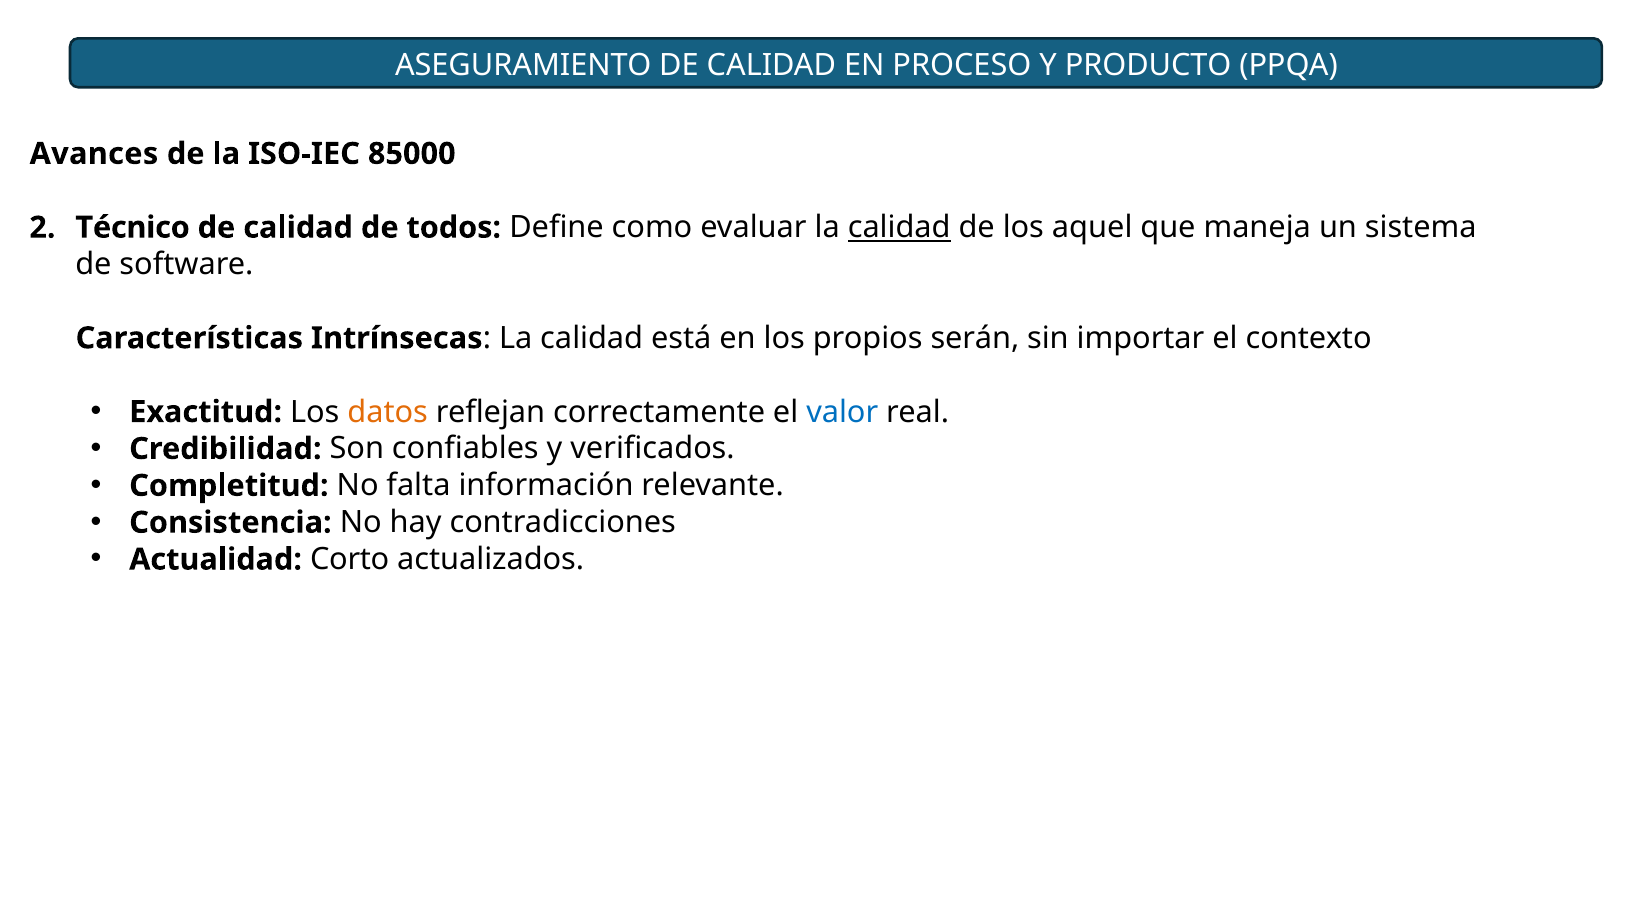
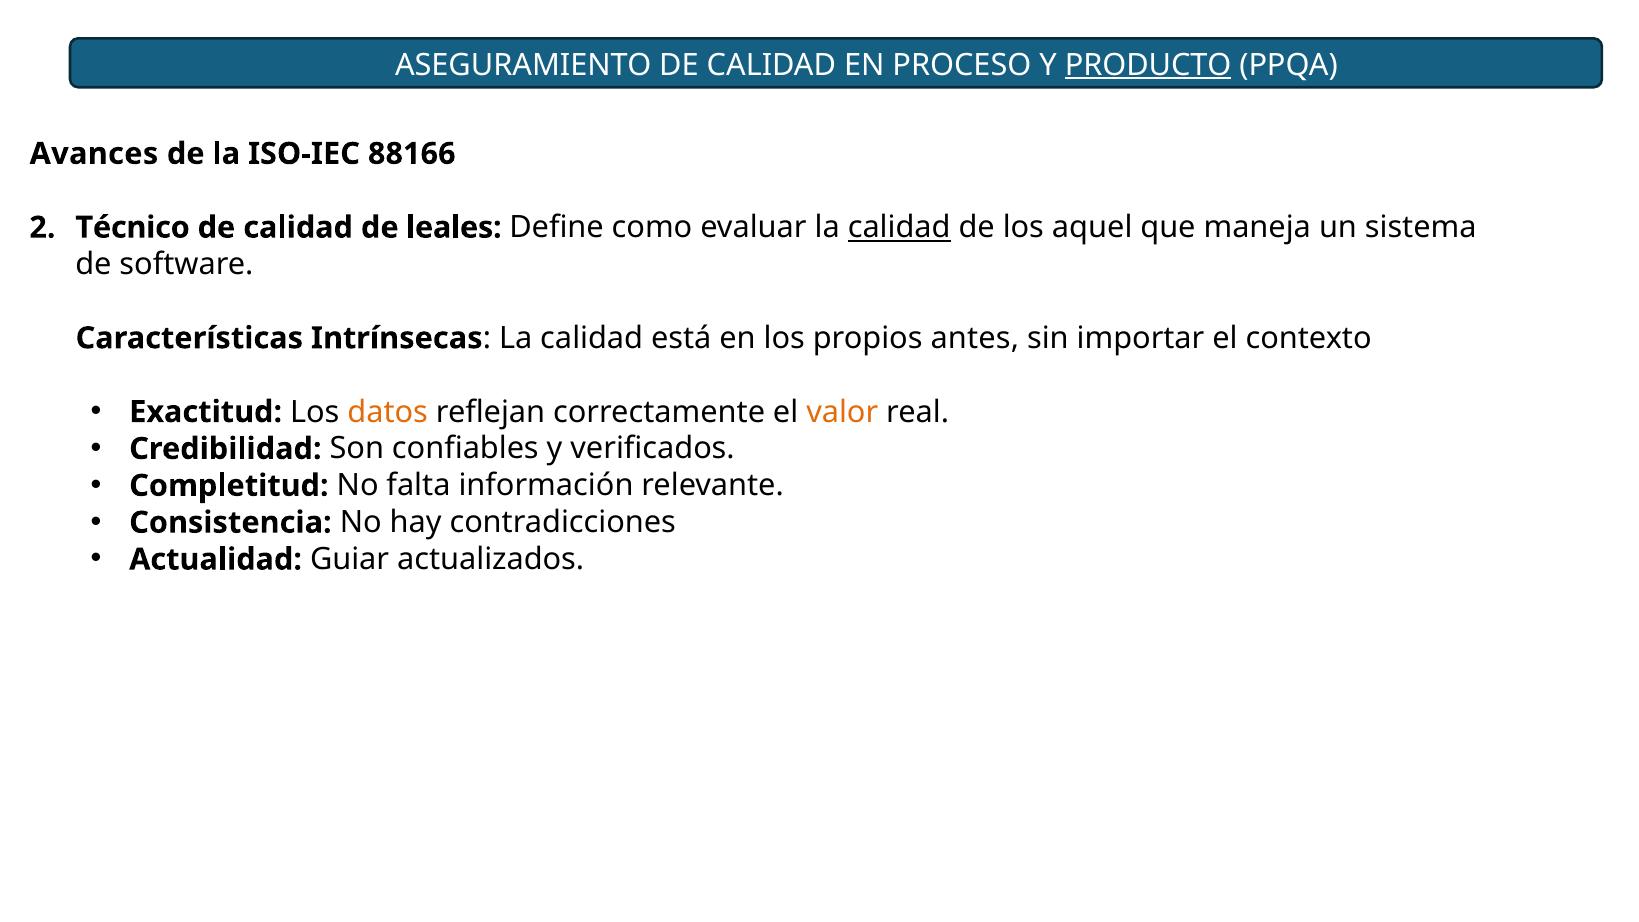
PRODUCTO underline: none -> present
85000: 85000 -> 88166
todos: todos -> leales
serán: serán -> antes
valor colour: blue -> orange
Corto: Corto -> Guiar
